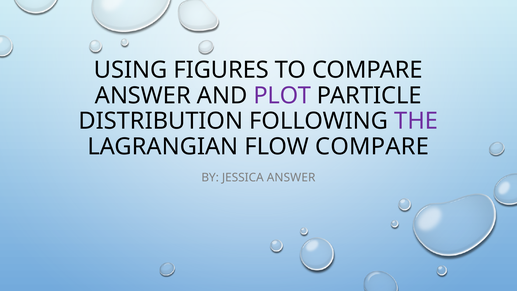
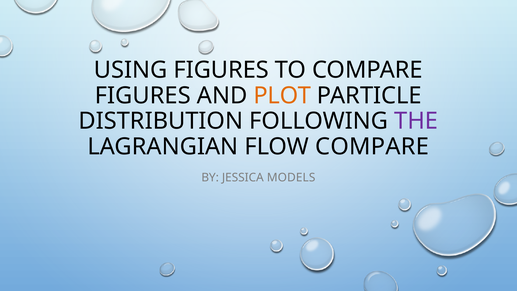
ANSWER at (143, 95): ANSWER -> FIGURES
PLOT colour: purple -> orange
JESSICA ANSWER: ANSWER -> MODELS
